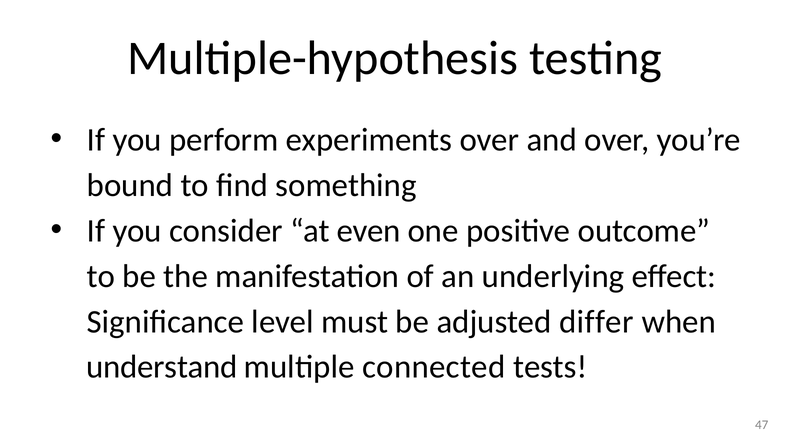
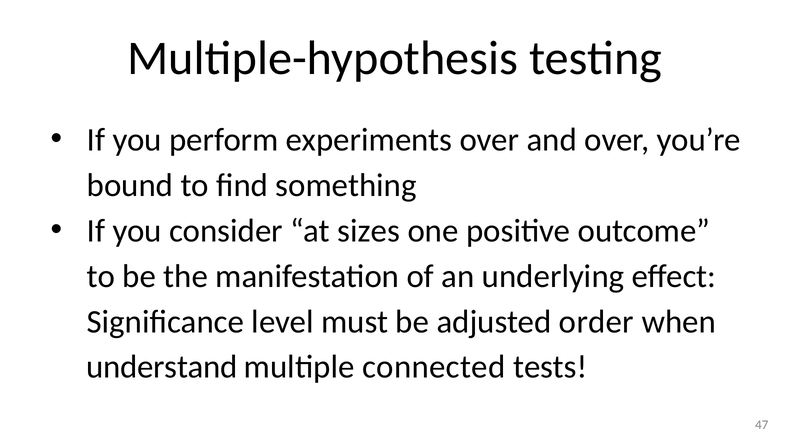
even: even -> sizes
differ: differ -> order
